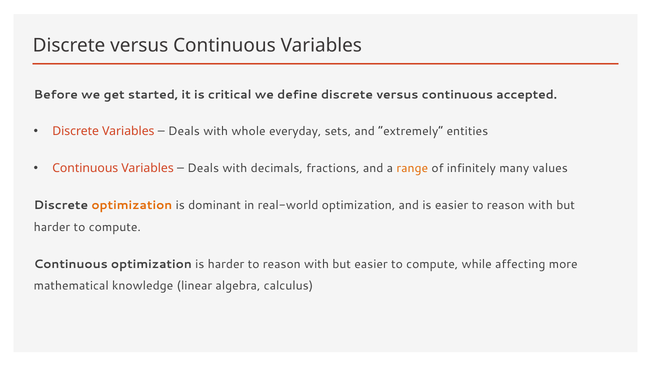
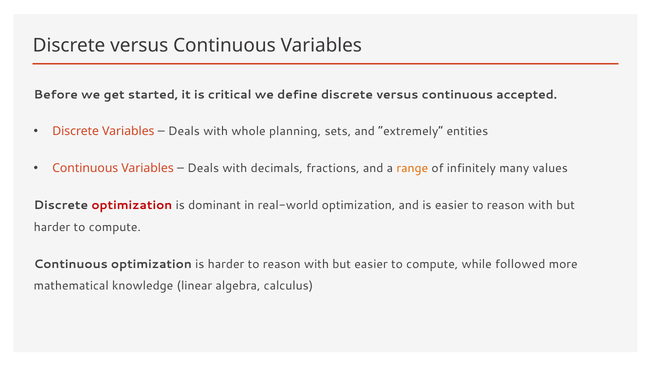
everyday: everyday -> planning
optimization at (132, 205) colour: orange -> red
affecting: affecting -> followed
